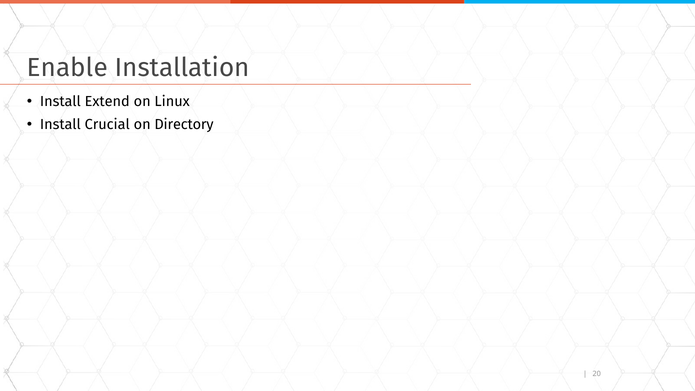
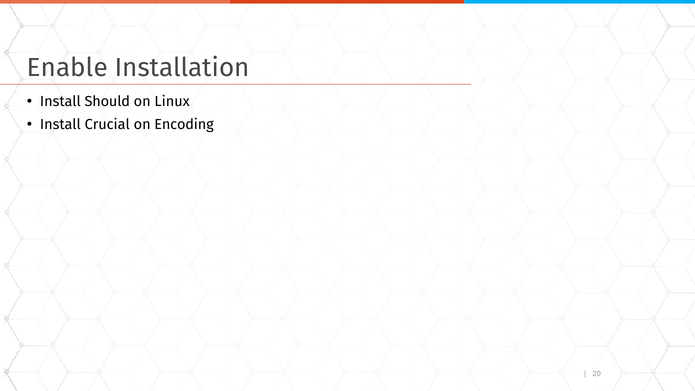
Extend: Extend -> Should
Directory: Directory -> Encoding
